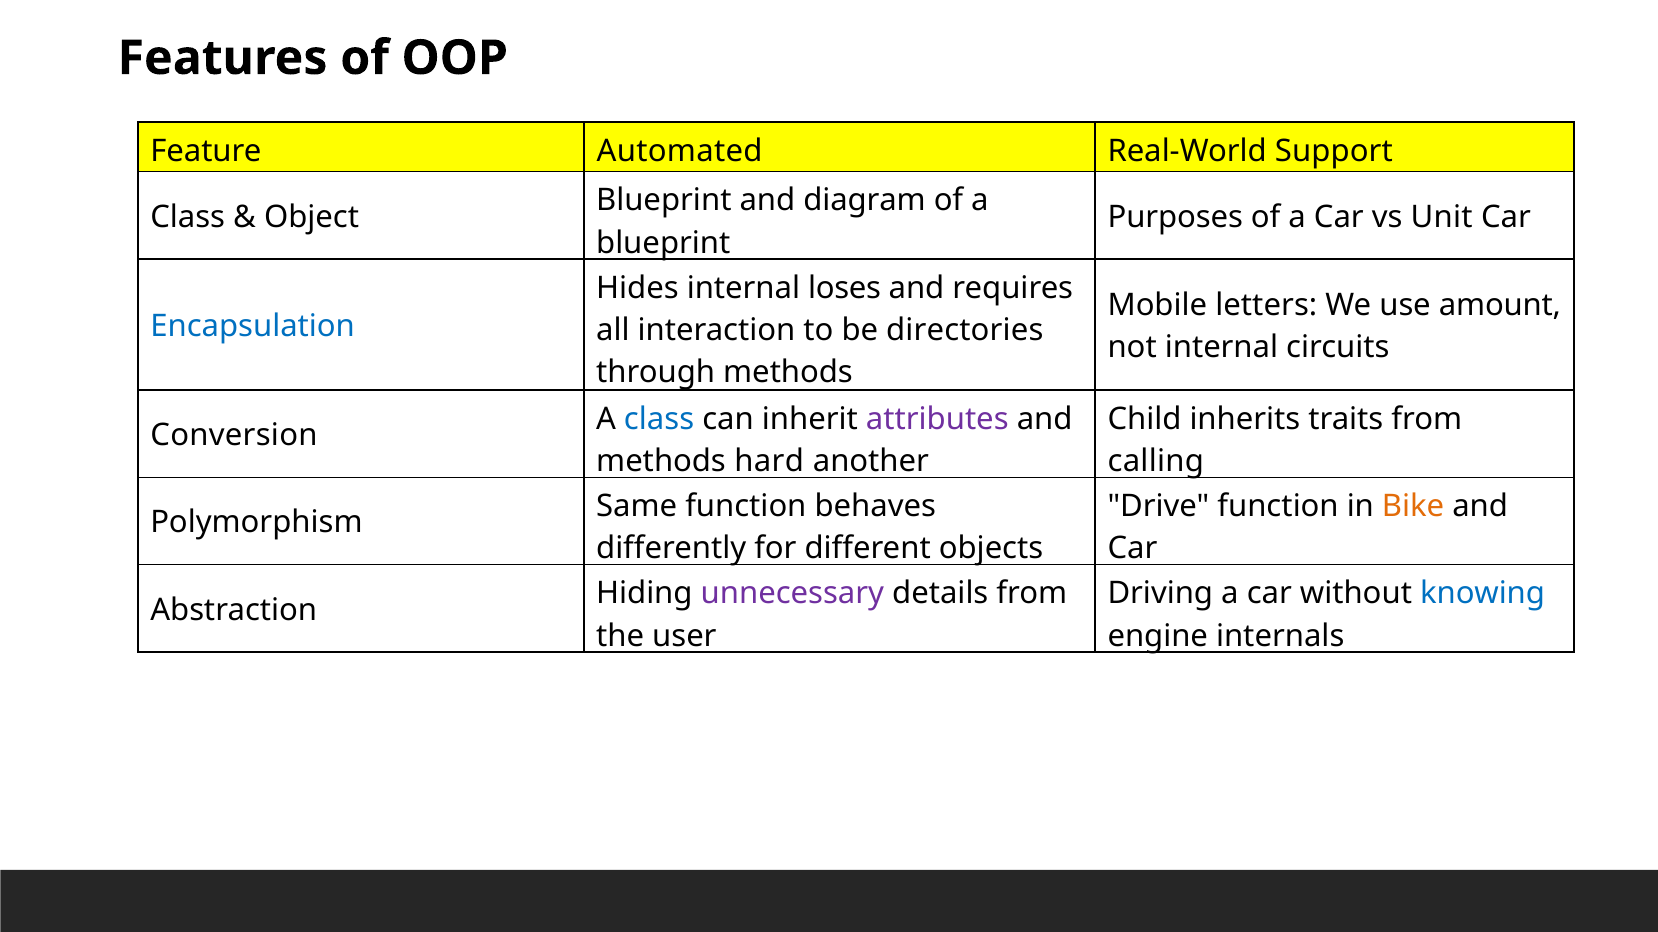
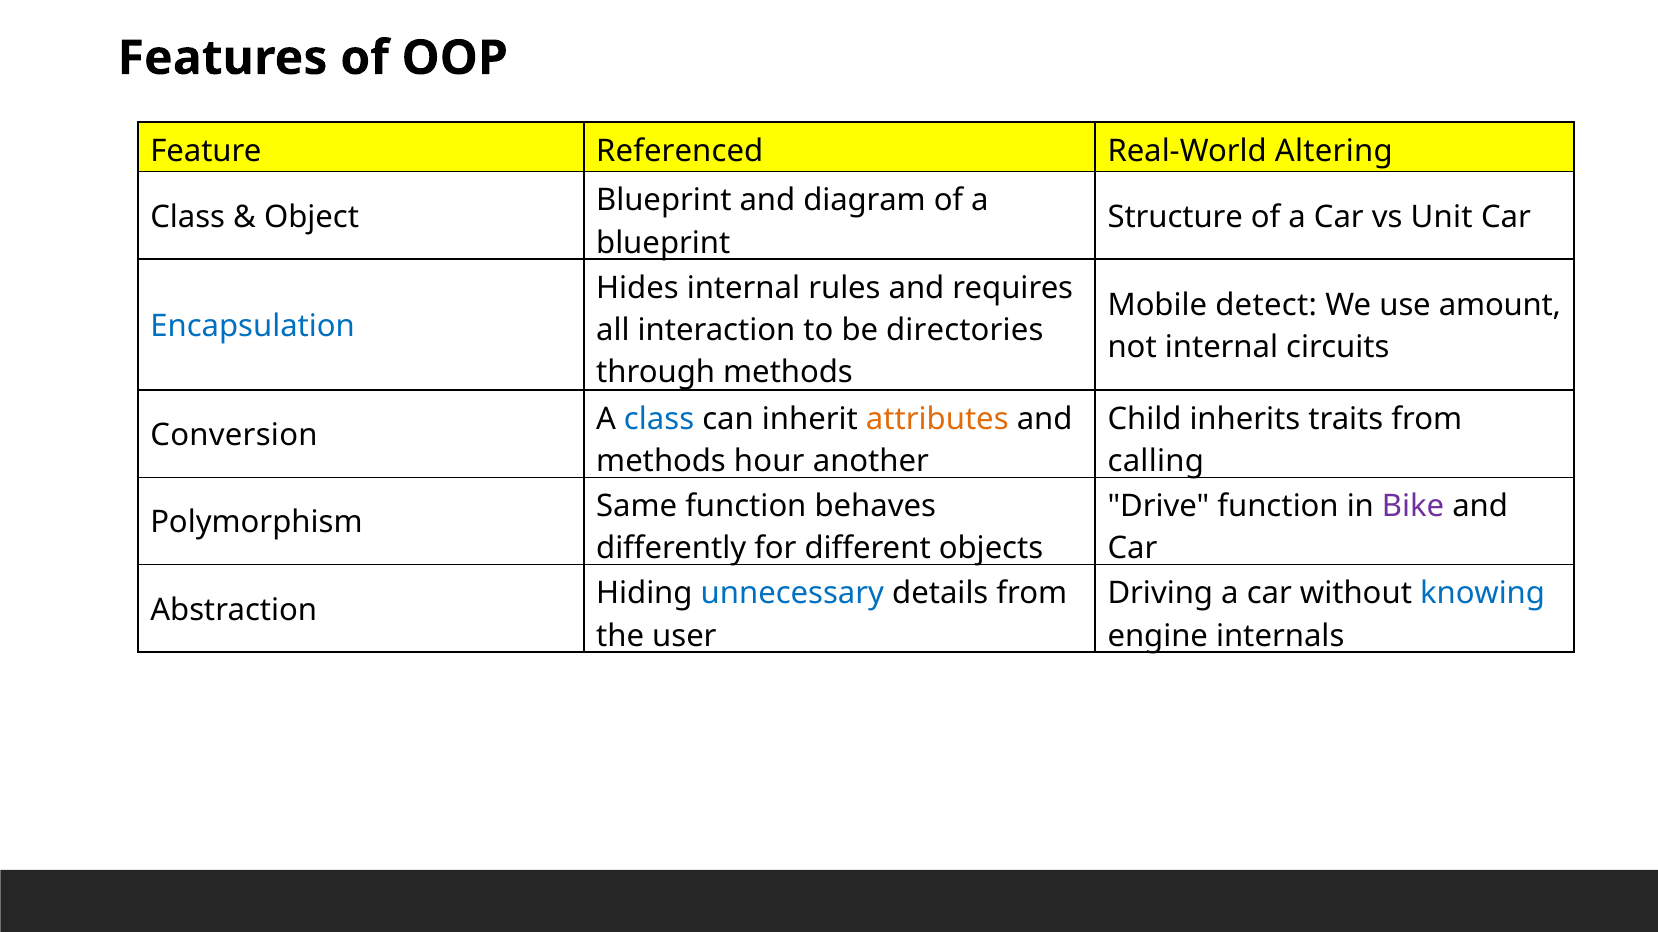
Automated: Automated -> Referenced
Support: Support -> Altering
Purposes: Purposes -> Structure
loses: loses -> rules
letters: letters -> detect
attributes colour: purple -> orange
hard: hard -> hour
Bike colour: orange -> purple
unnecessary colour: purple -> blue
